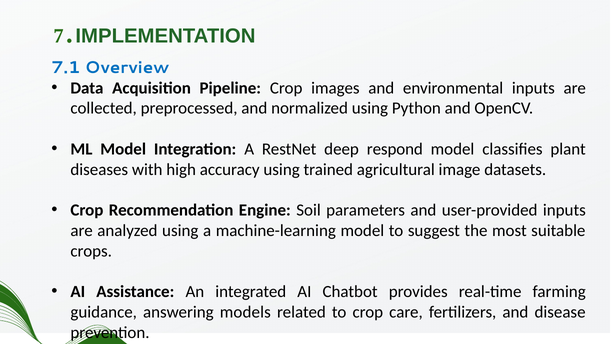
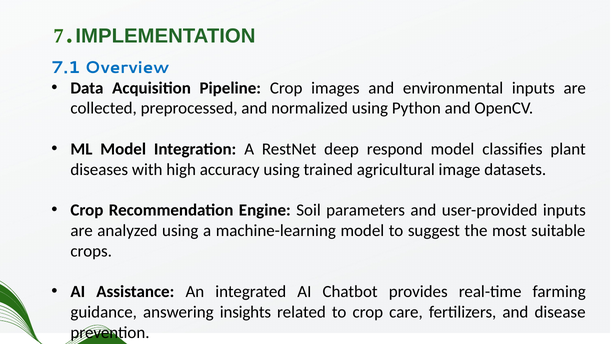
models: models -> insights
